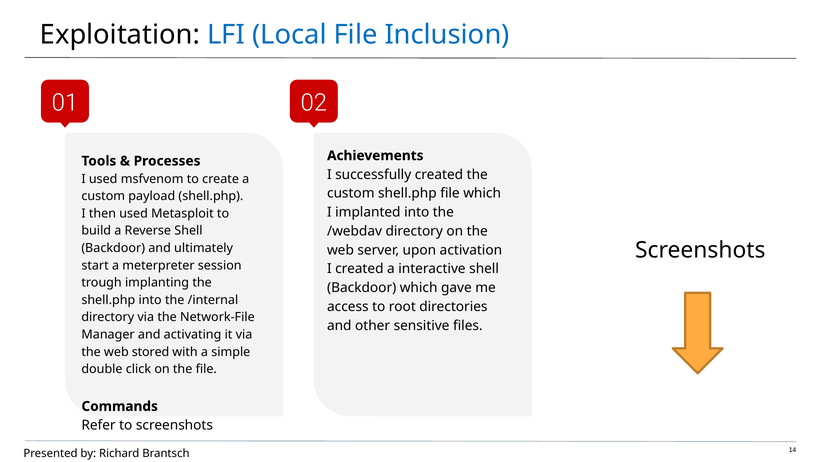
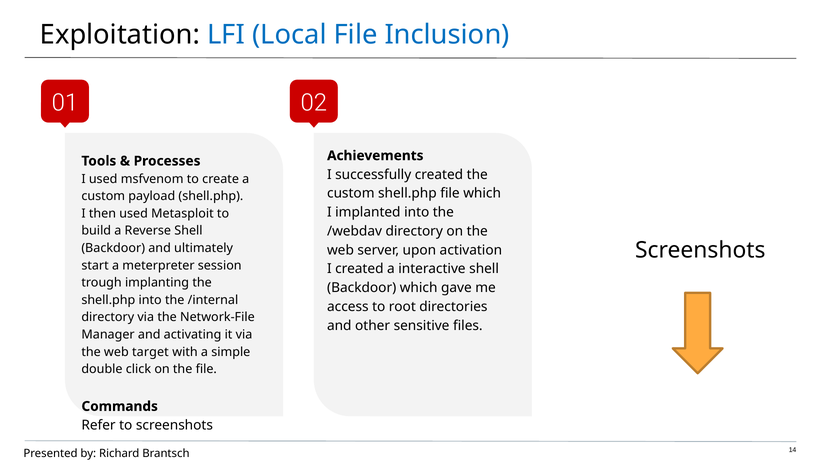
stored: stored -> target
